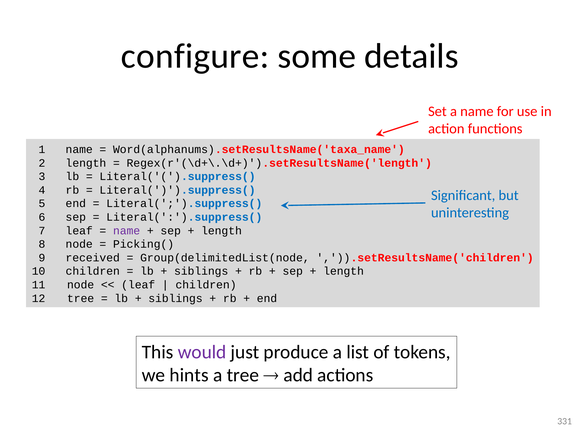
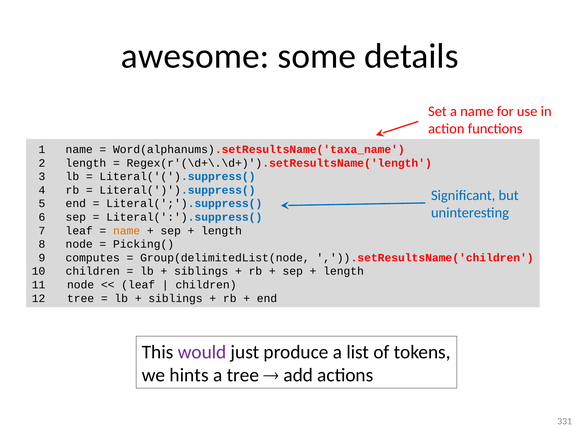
configure: configure -> awesome
name at (127, 231) colour: purple -> orange
received: received -> computes
